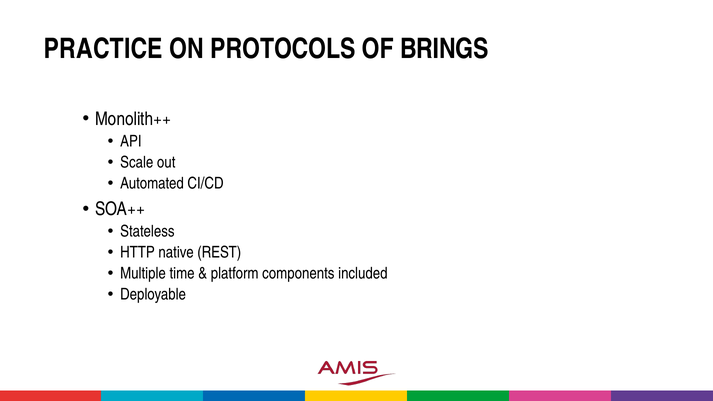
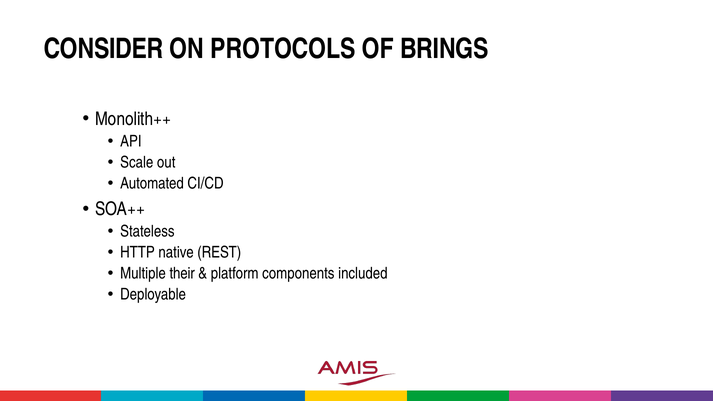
PRACTICE: PRACTICE -> CONSIDER
time: time -> their
